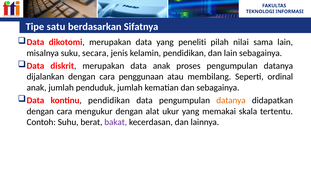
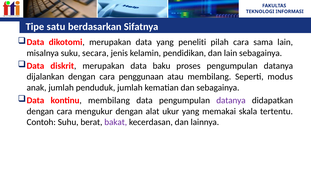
pilah nilai: nilai -> cara
data anak: anak -> baku
ordinal: ordinal -> modus
kontinu pendidikan: pendidikan -> membilang
datanya at (231, 100) colour: orange -> purple
